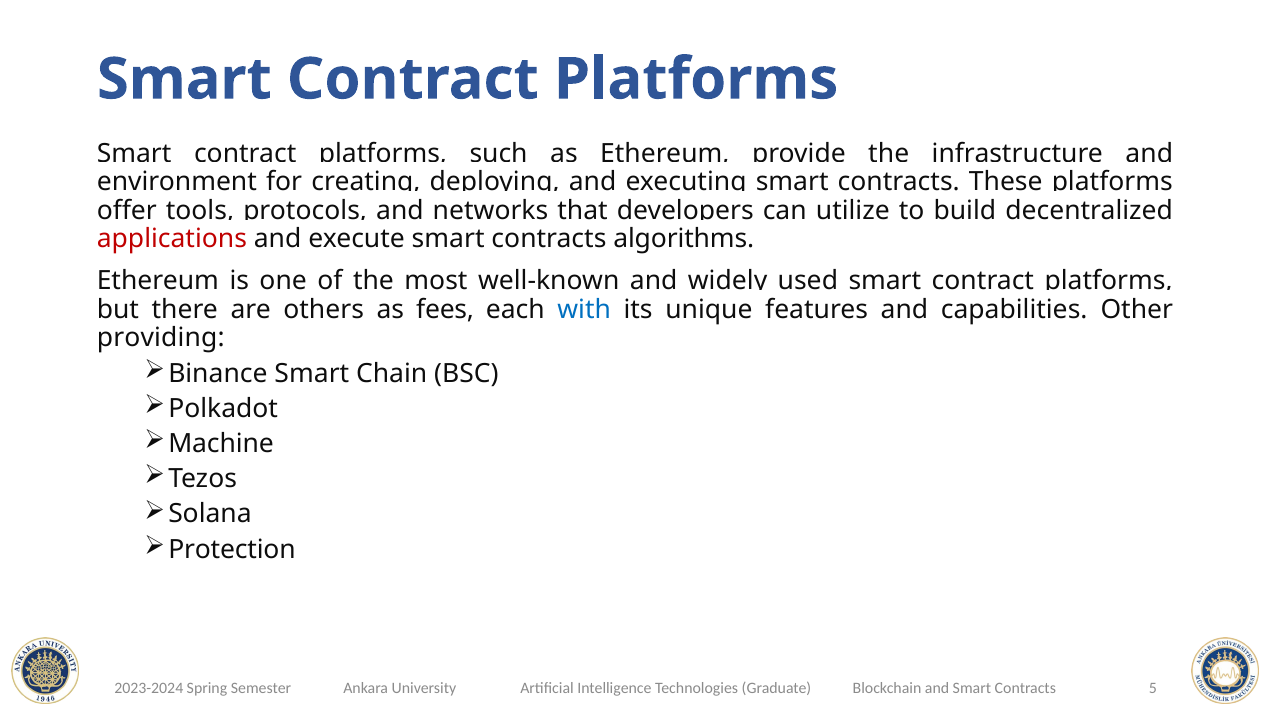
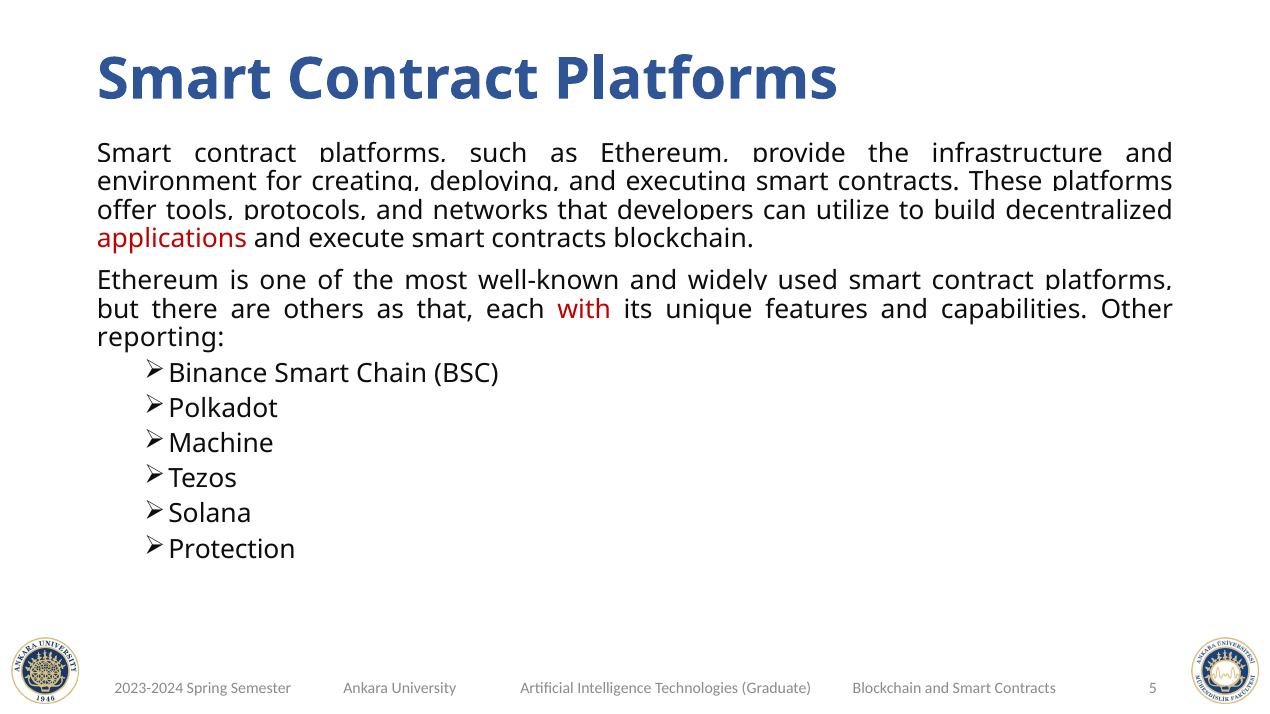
contracts algorithms: algorithms -> blockchain
as fees: fees -> that
with colour: blue -> red
providing: providing -> reporting
